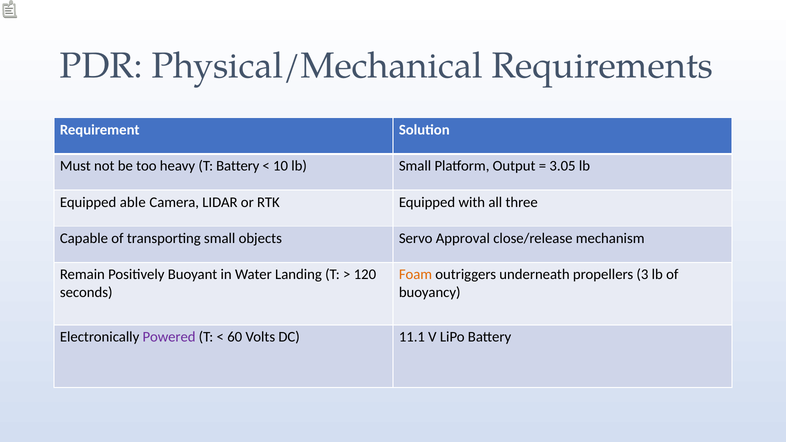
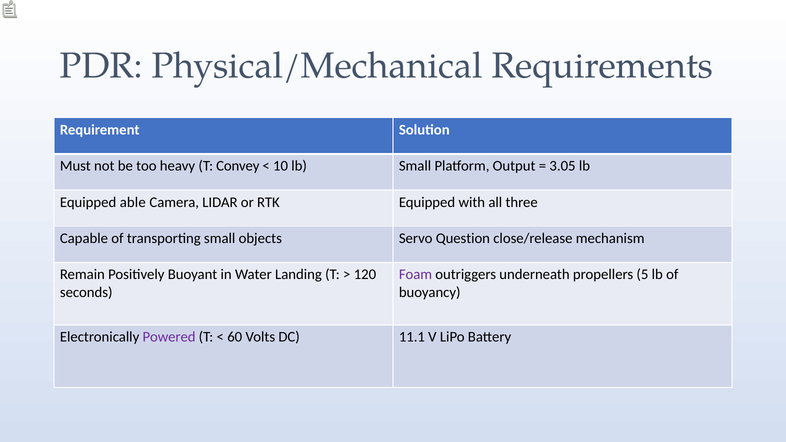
T Battery: Battery -> Convey
Approval: Approval -> Question
Foam colour: orange -> purple
3: 3 -> 5
